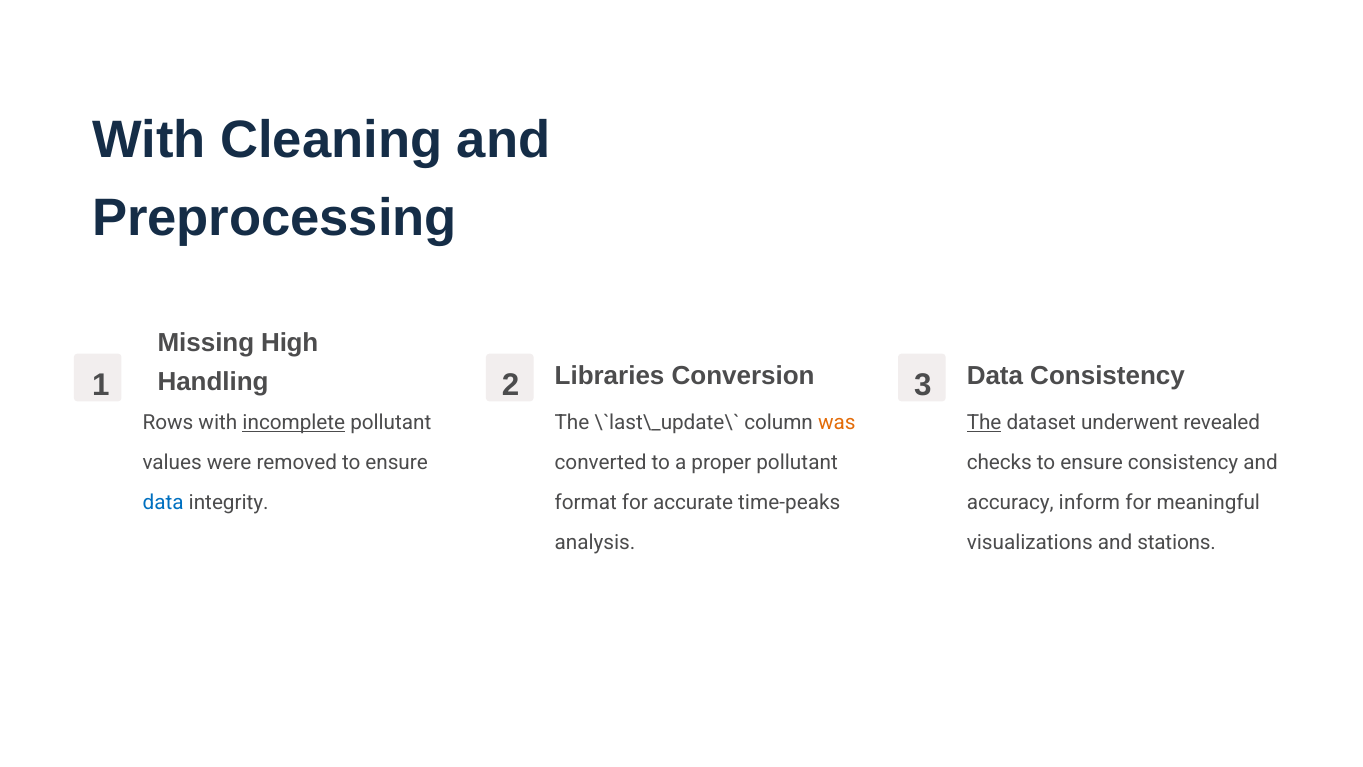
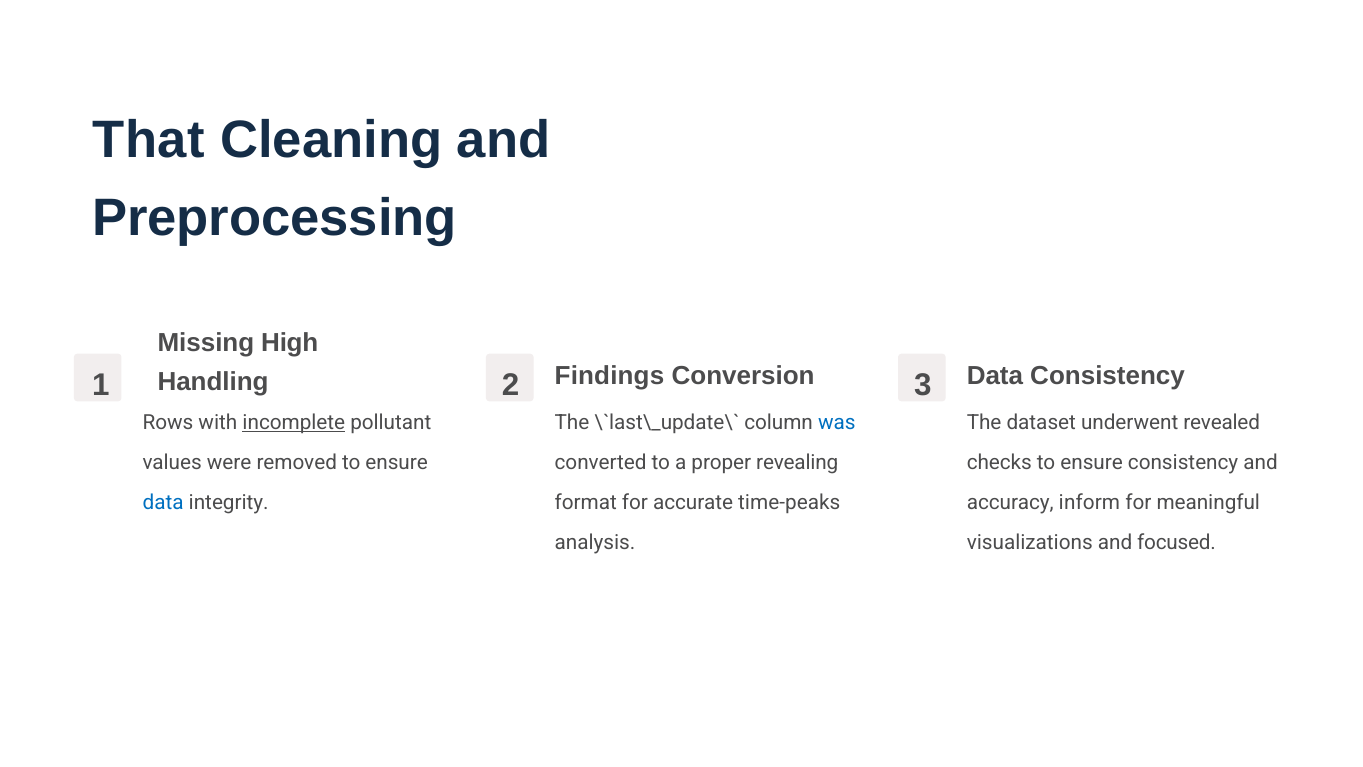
With at (149, 140): With -> That
Libraries: Libraries -> Findings
was colour: orange -> blue
The at (984, 422) underline: present -> none
proper pollutant: pollutant -> revealing
stations: stations -> focused
